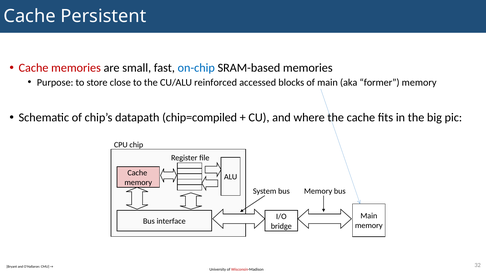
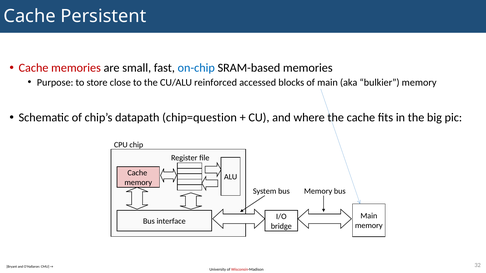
former: former -> bulkier
chip=compiled: chip=compiled -> chip=question
